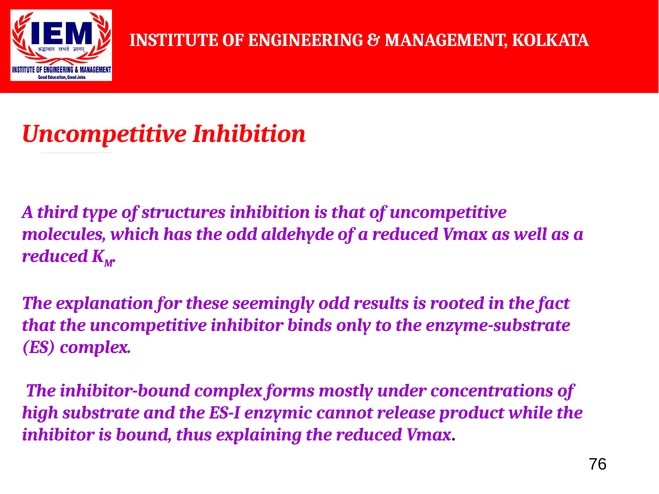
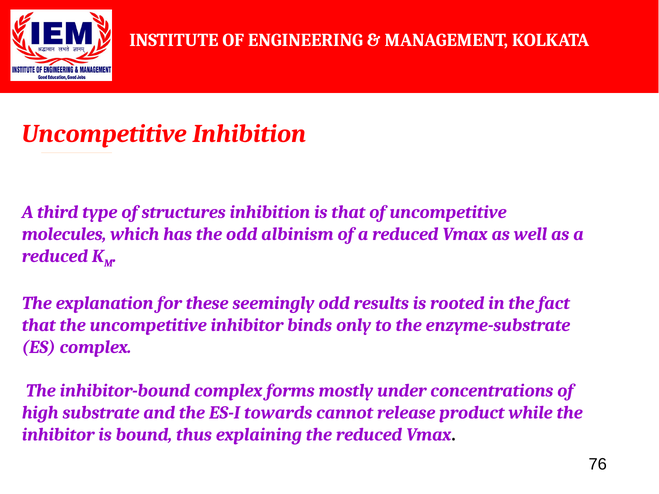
aldehyde: aldehyde -> albinism
enzymic: enzymic -> towards
